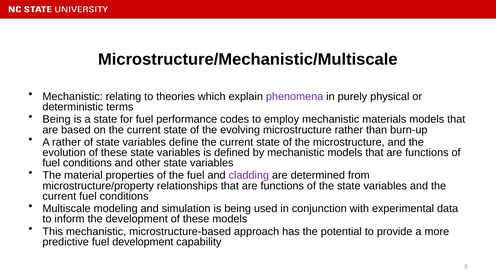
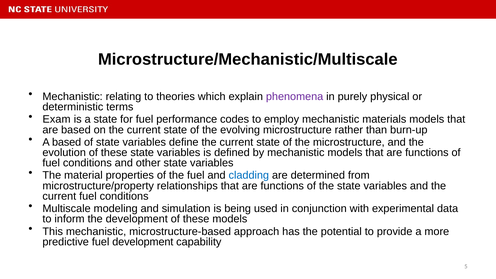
Being at (57, 119): Being -> Exam
A rather: rather -> based
cladding colour: purple -> blue
